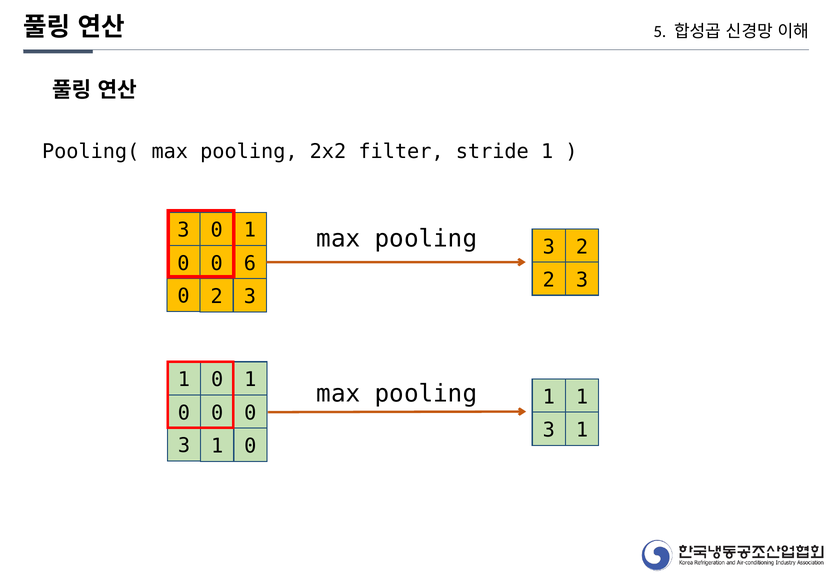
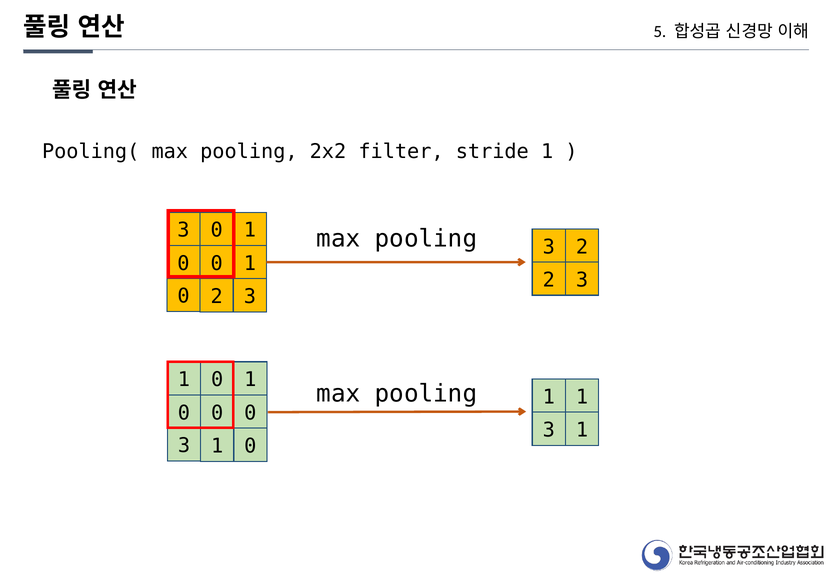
6 at (250, 264): 6 -> 1
